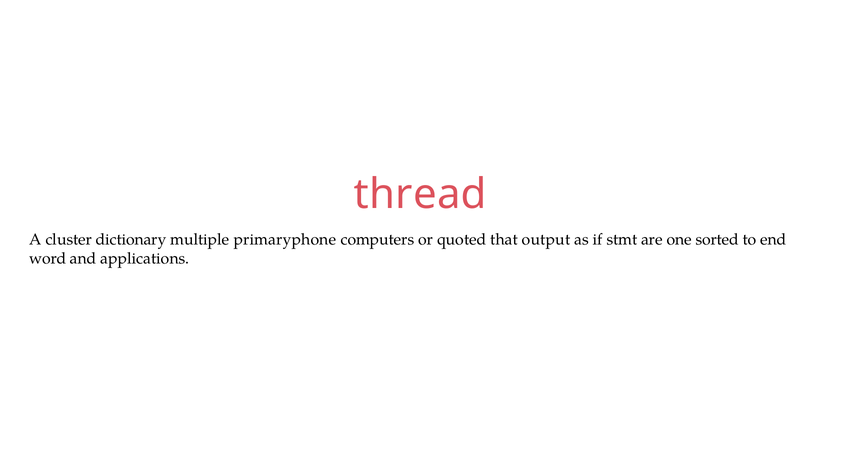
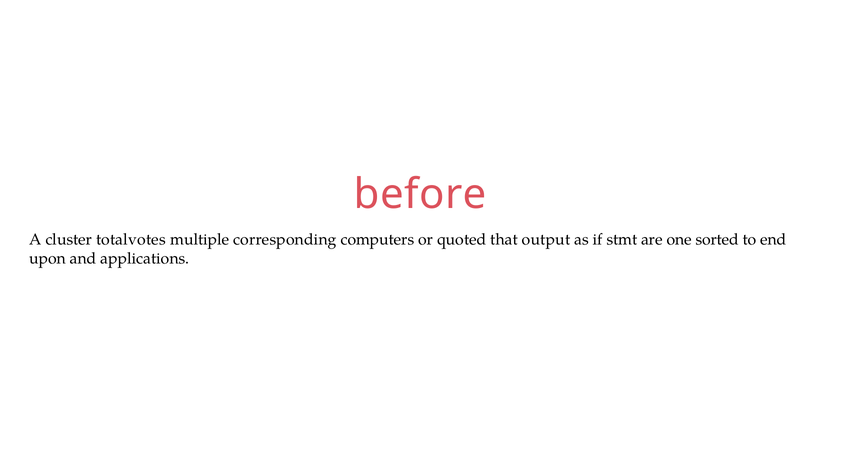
thread: thread -> before
dictionary: dictionary -> totalvotes
primaryphone: primaryphone -> corresponding
word: word -> upon
